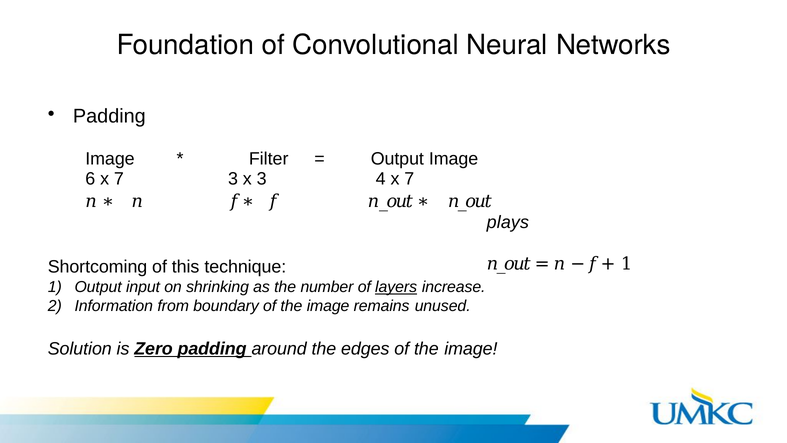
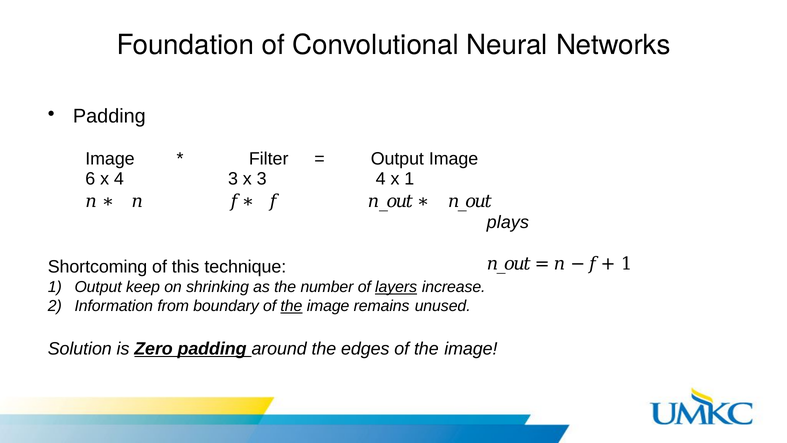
6 x 7: 7 -> 4
4 x 7: 7 -> 1
input: input -> keep
the at (291, 306) underline: none -> present
